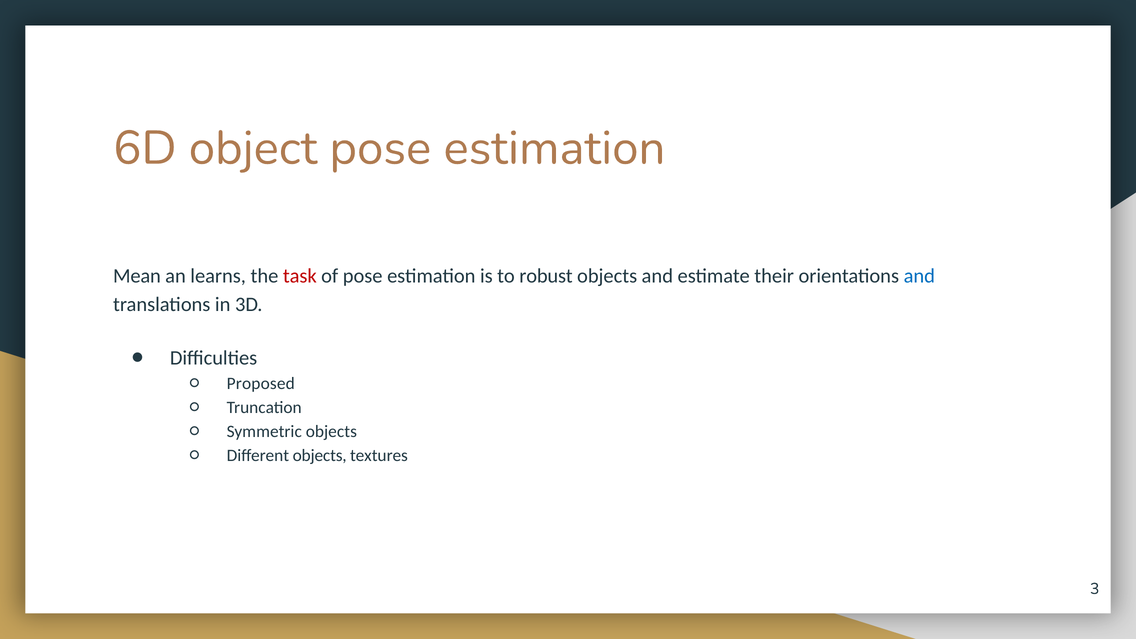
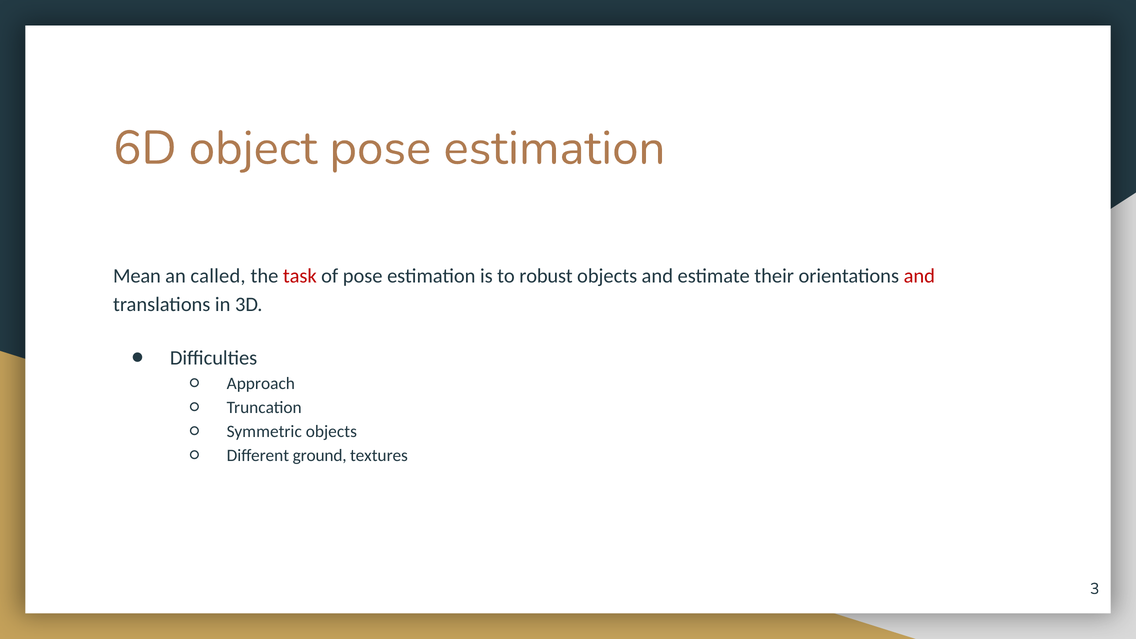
learns: learns -> called
and at (919, 276) colour: blue -> red
Proposed: Proposed -> Approach
Different objects: objects -> ground
